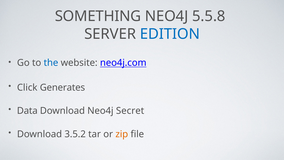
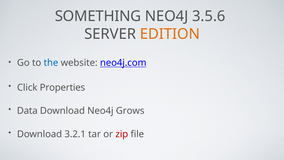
5.5.8: 5.5.8 -> 3.5.6
EDITION colour: blue -> orange
Generates: Generates -> Properties
Secret: Secret -> Grows
3.5.2: 3.5.2 -> 3.2.1
zip colour: orange -> red
